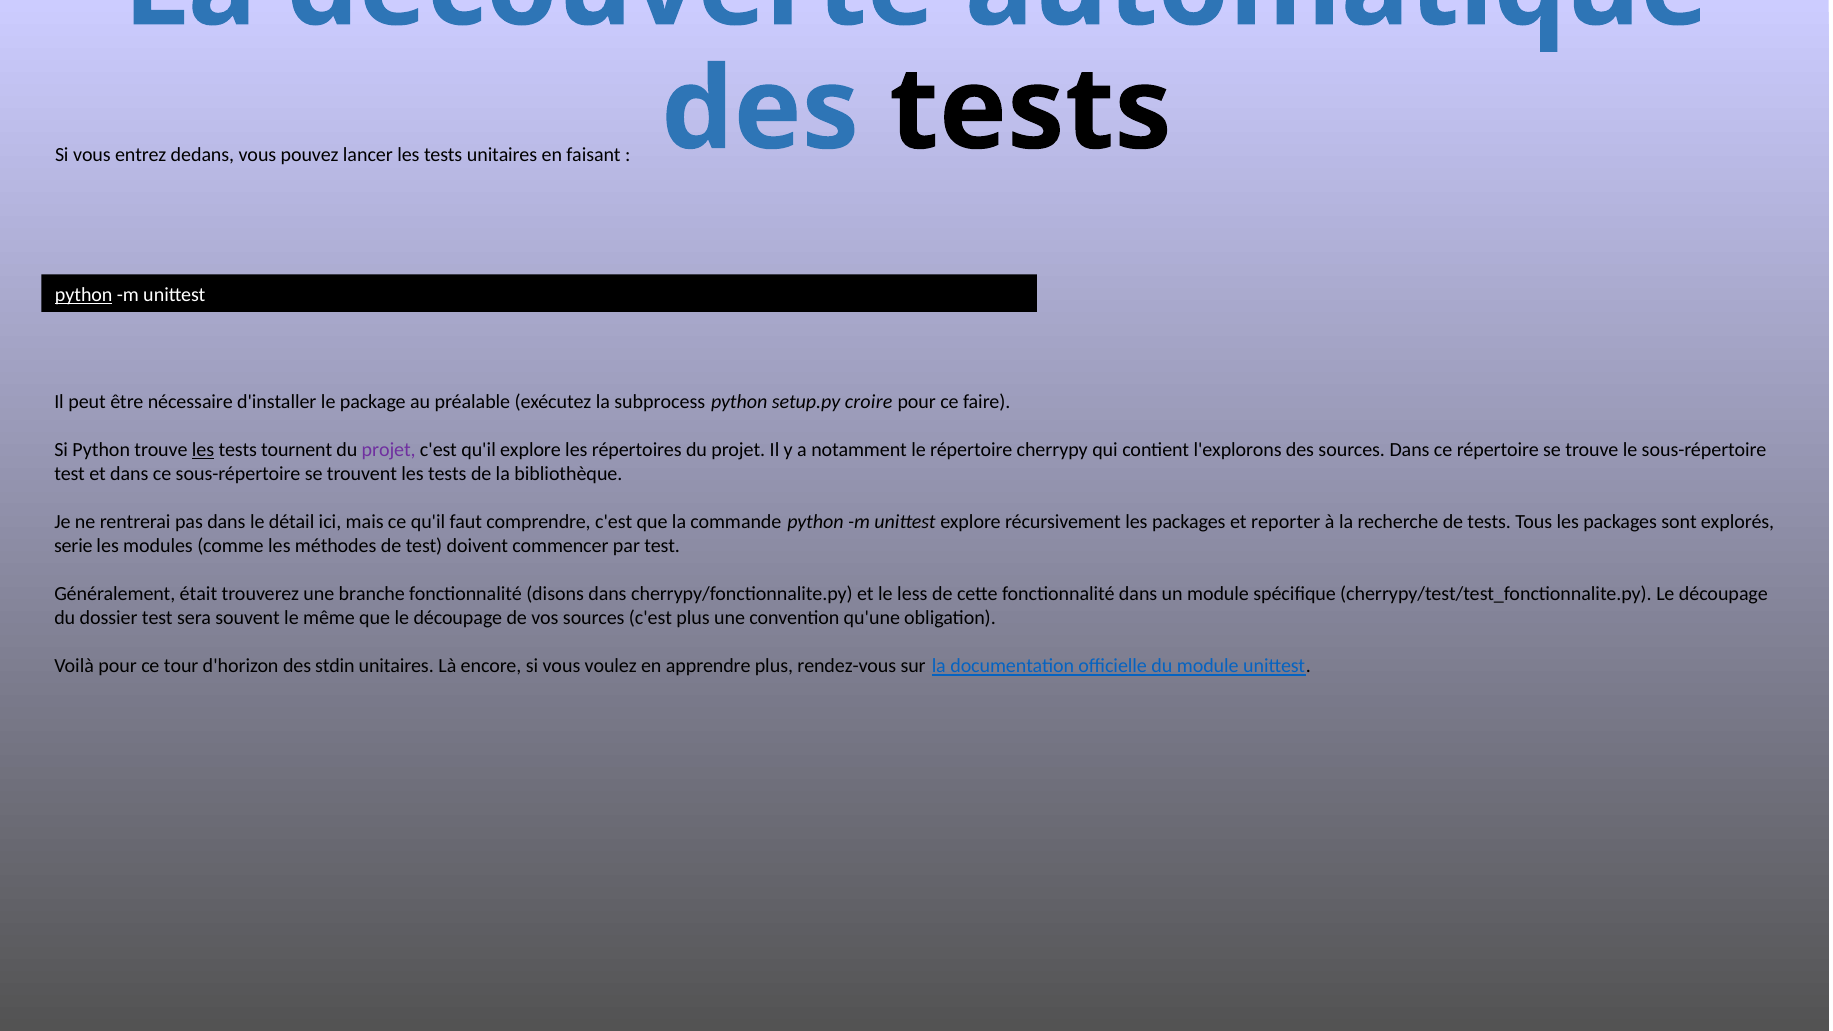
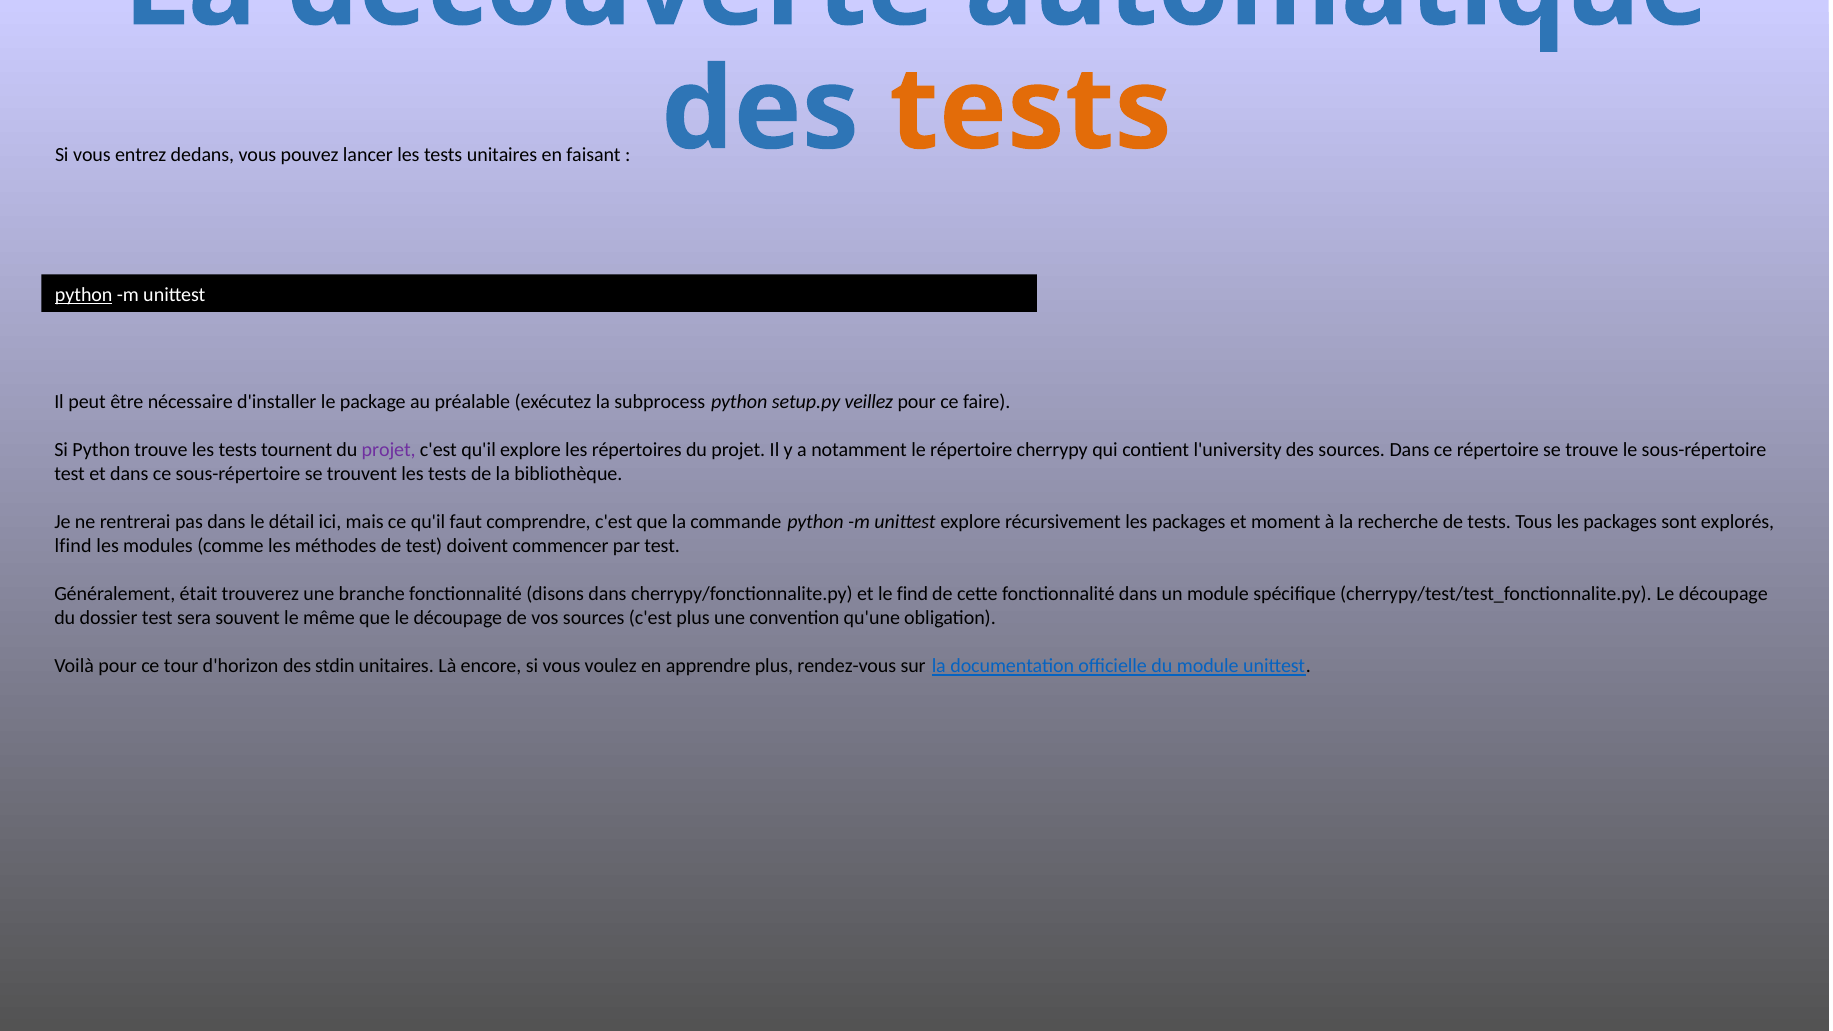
tests at (1030, 110) colour: black -> orange
croire: croire -> veillez
les at (203, 450) underline: present -> none
l'explorons: l'explorons -> l'university
reporter: reporter -> moment
serie: serie -> lfind
less: less -> find
